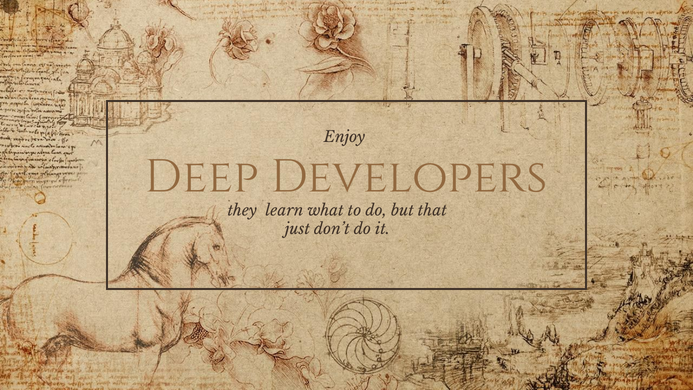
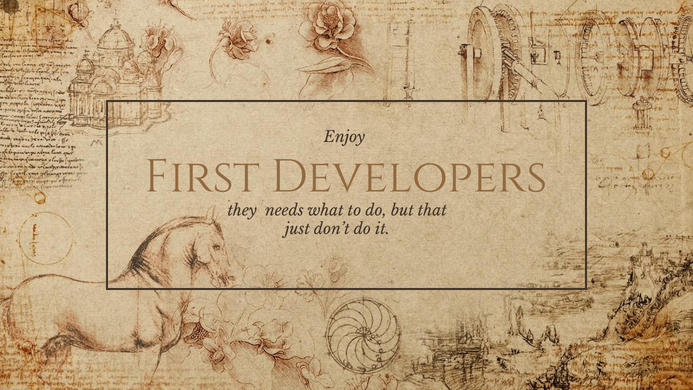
Deep: Deep -> First
learn: learn -> needs
